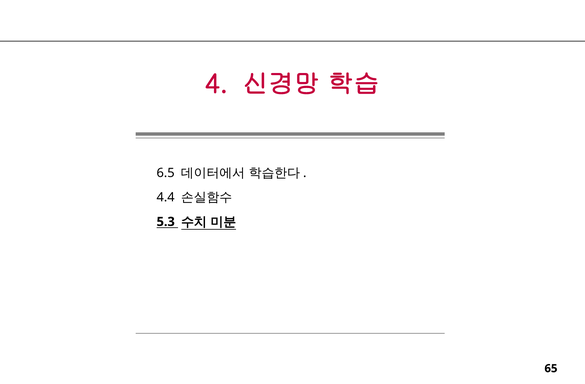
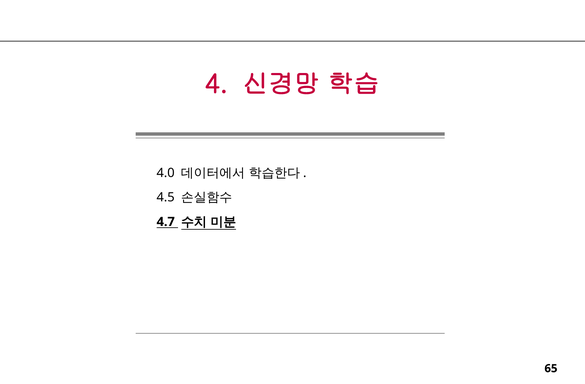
6.5: 6.5 -> 4.0
4.4: 4.4 -> 4.5
5.3: 5.3 -> 4.7
